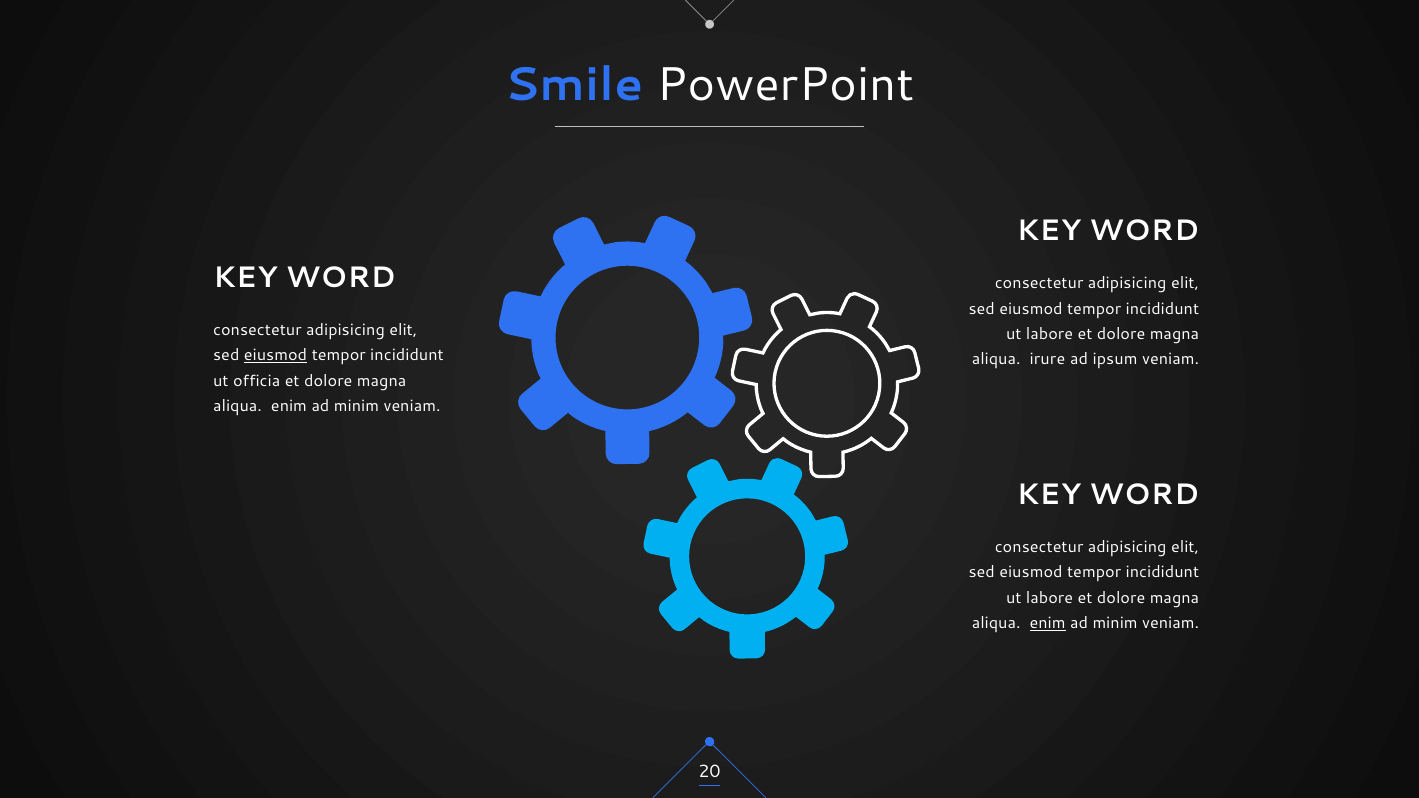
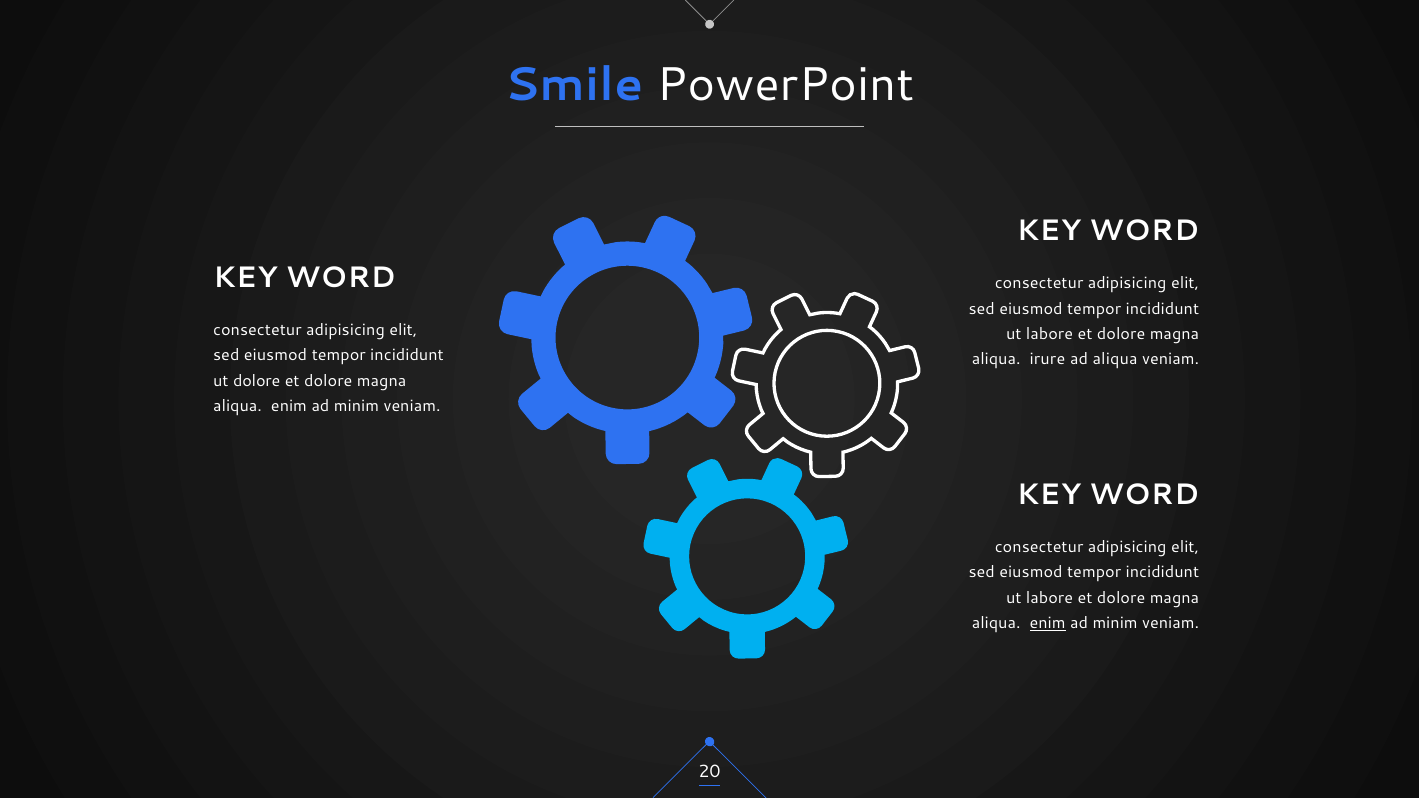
eiusmod at (276, 356) underline: present -> none
ad ipsum: ipsum -> aliqua
ut officia: officia -> dolore
